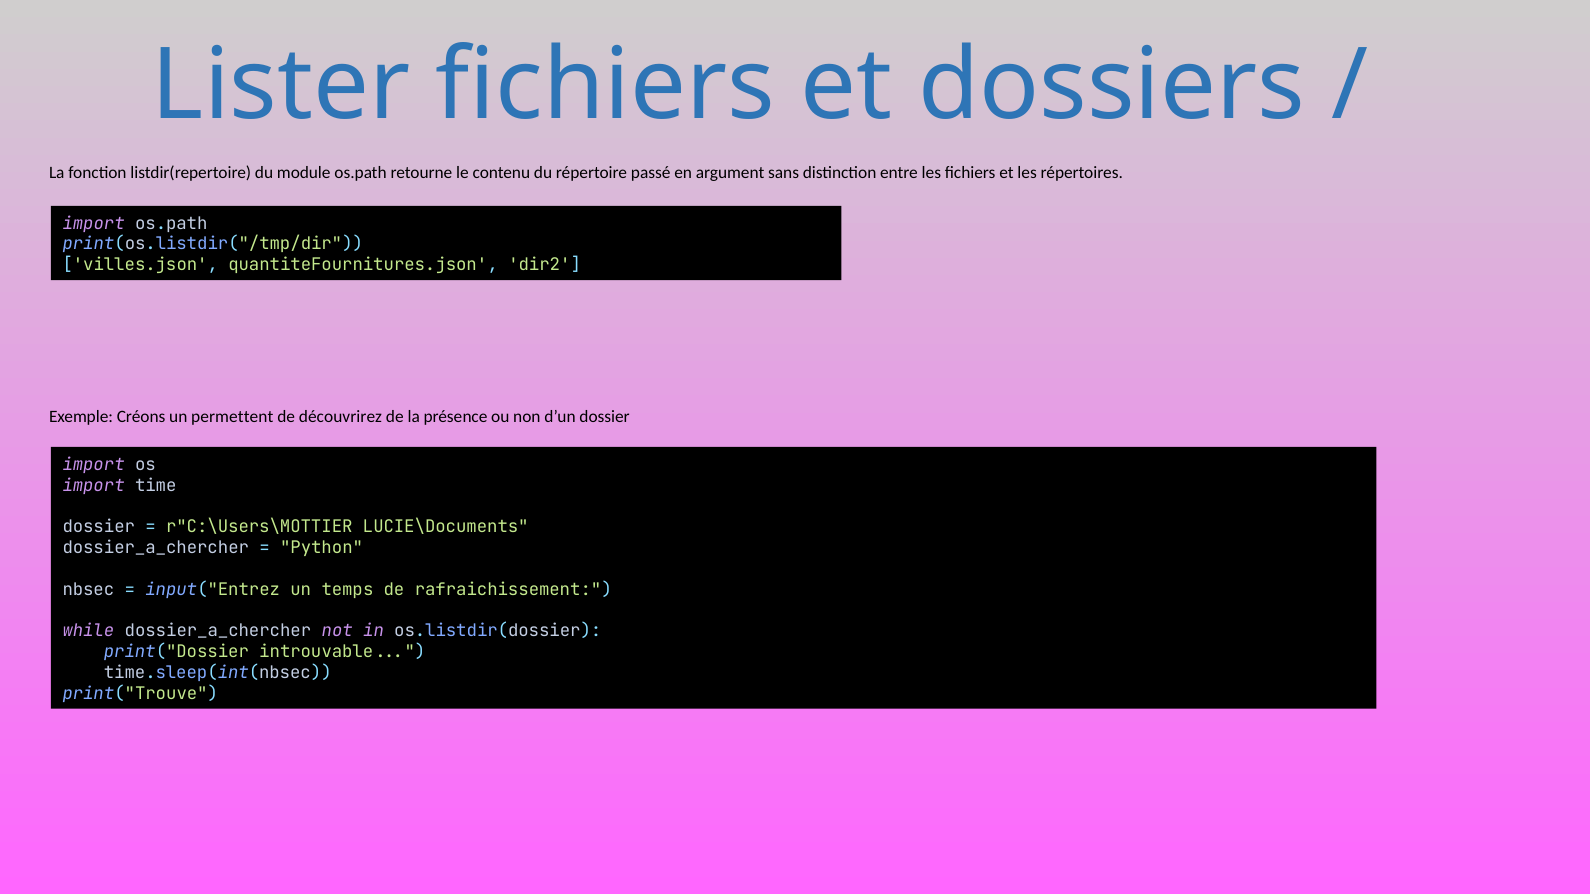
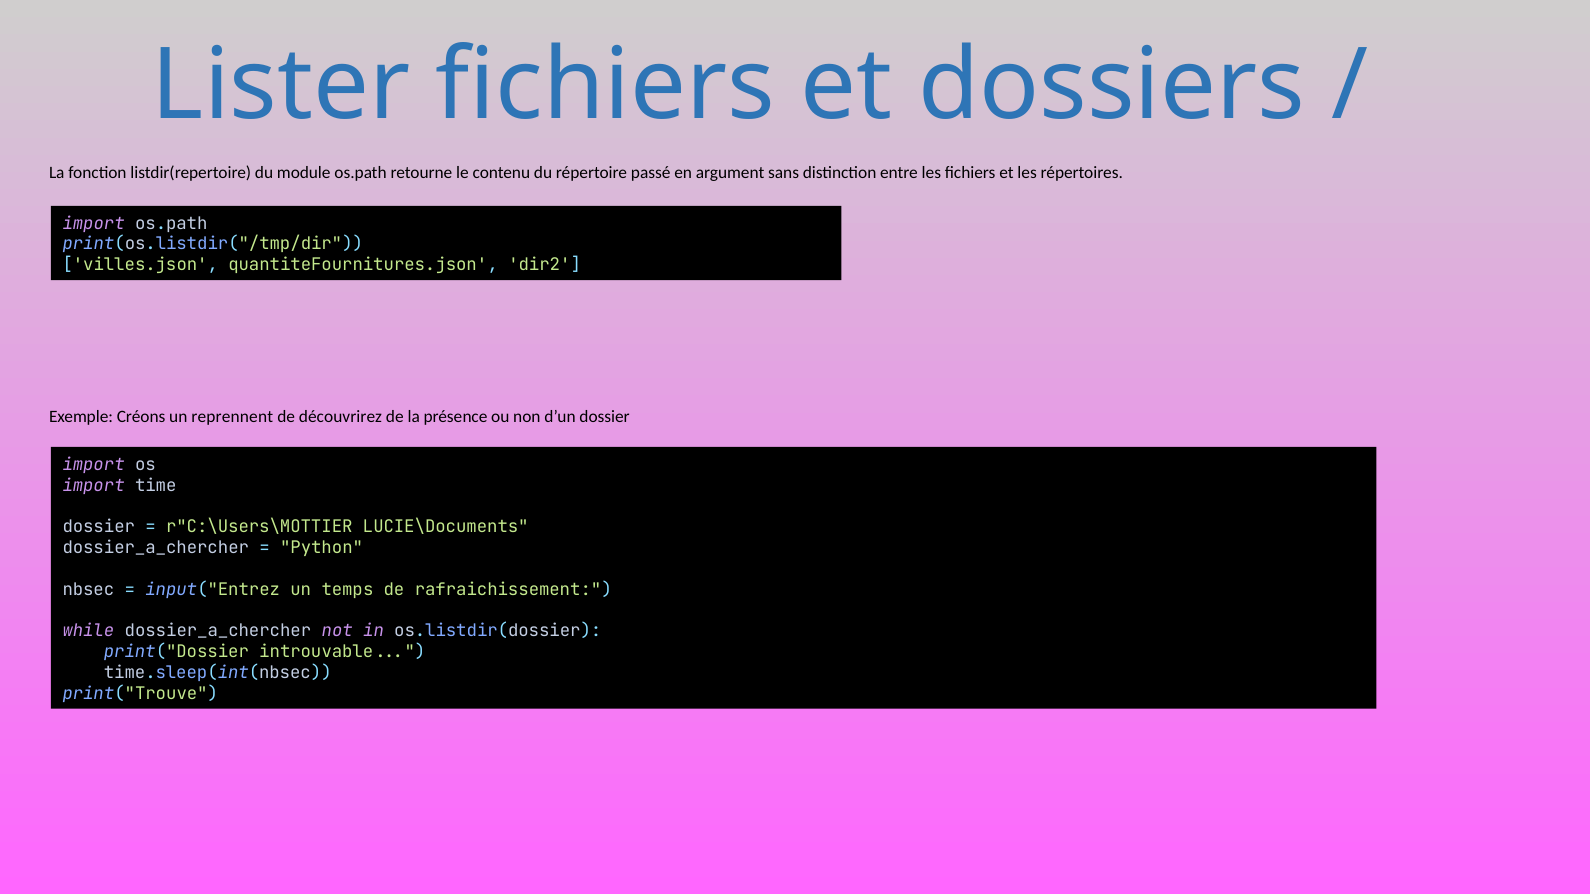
permettent: permettent -> reprennent
